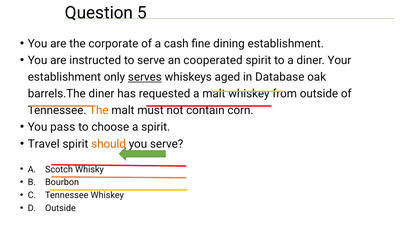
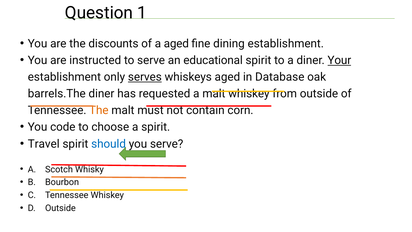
5: 5 -> 1
corporate: corporate -> discounts
a cash: cash -> aged
cooperated: cooperated -> educational
Your underline: none -> present
pass: pass -> code
should colour: orange -> blue
